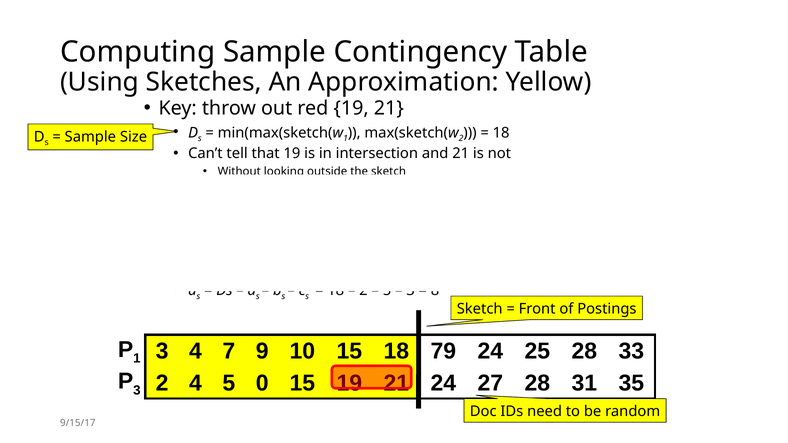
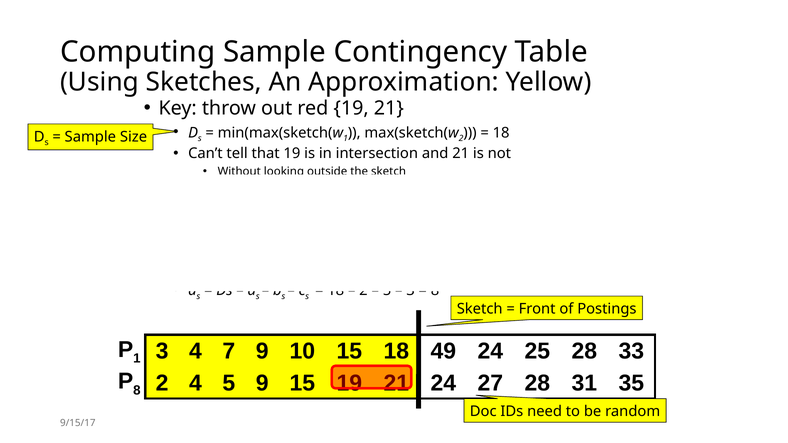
79: 79 -> 49
3 at (137, 390): 3 -> 8
5 0: 0 -> 9
